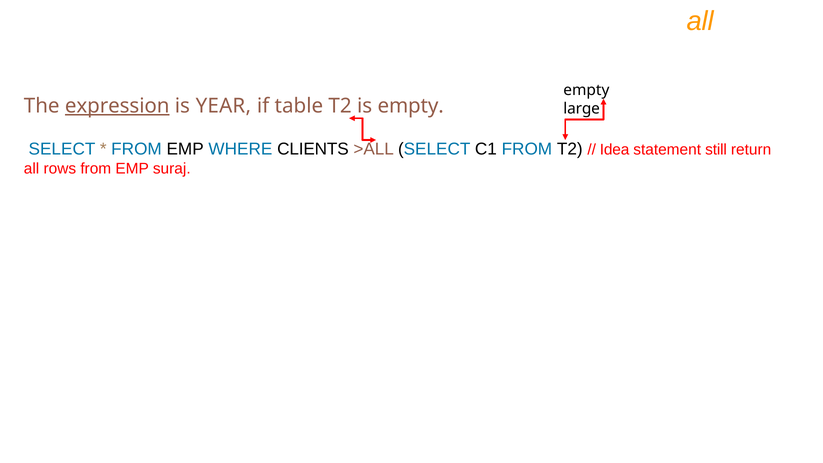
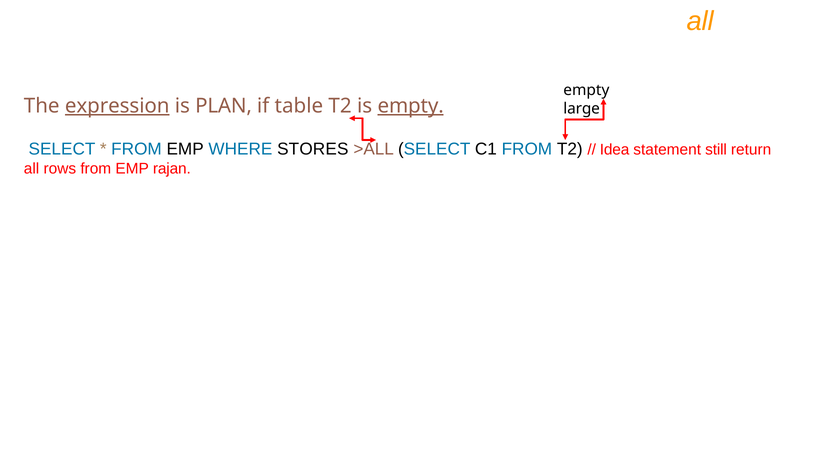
YEAR: YEAR -> PLAN
empty at (411, 106) underline: none -> present
CLIENTS: CLIENTS -> STORES
suraj: suraj -> rajan
